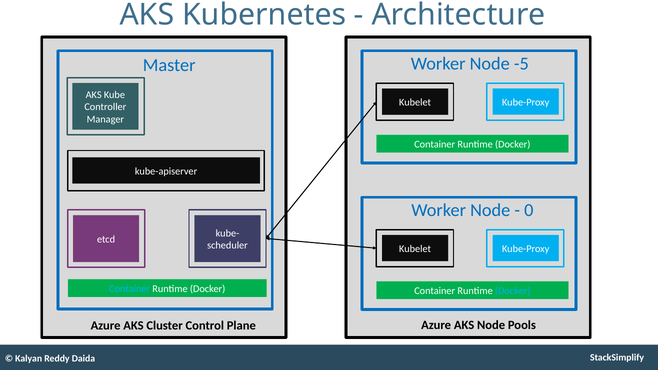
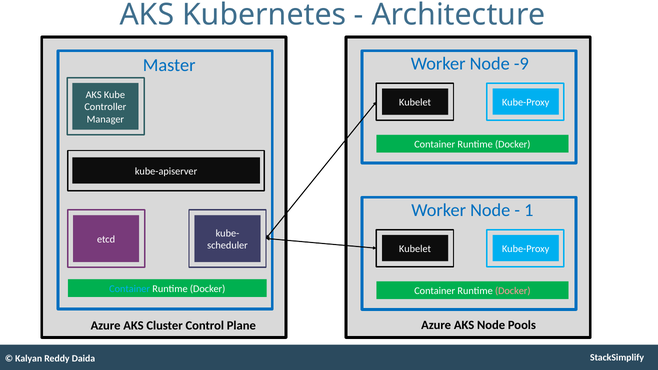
-5: -5 -> -9
0: 0 -> 1
Docker at (513, 291) colour: light blue -> pink
